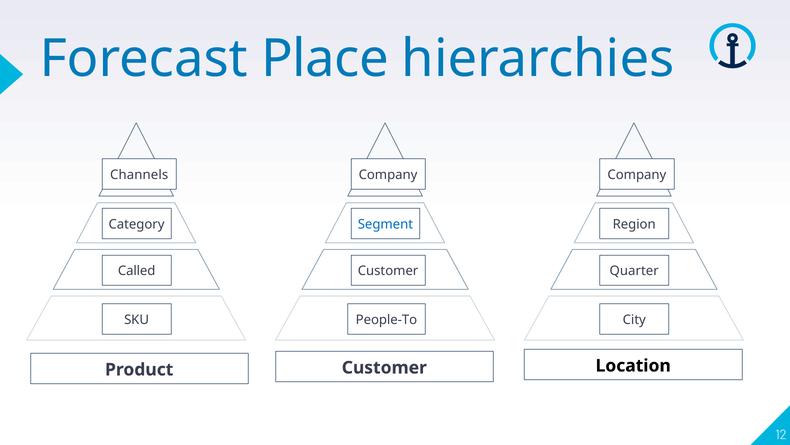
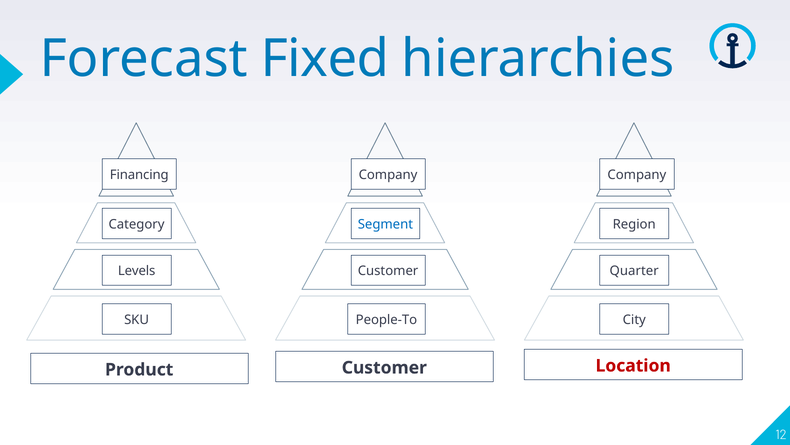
Place: Place -> Fixed
Channels: Channels -> Financing
Called: Called -> Levels
Location colour: black -> red
